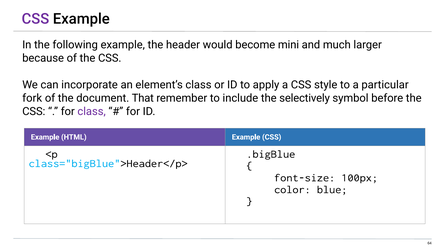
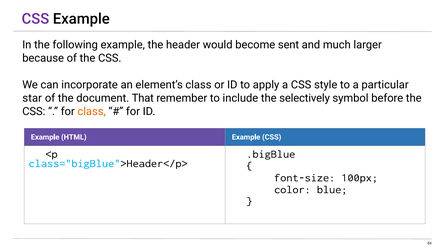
mini: mini -> sent
fork: fork -> star
class at (92, 112) colour: purple -> orange
